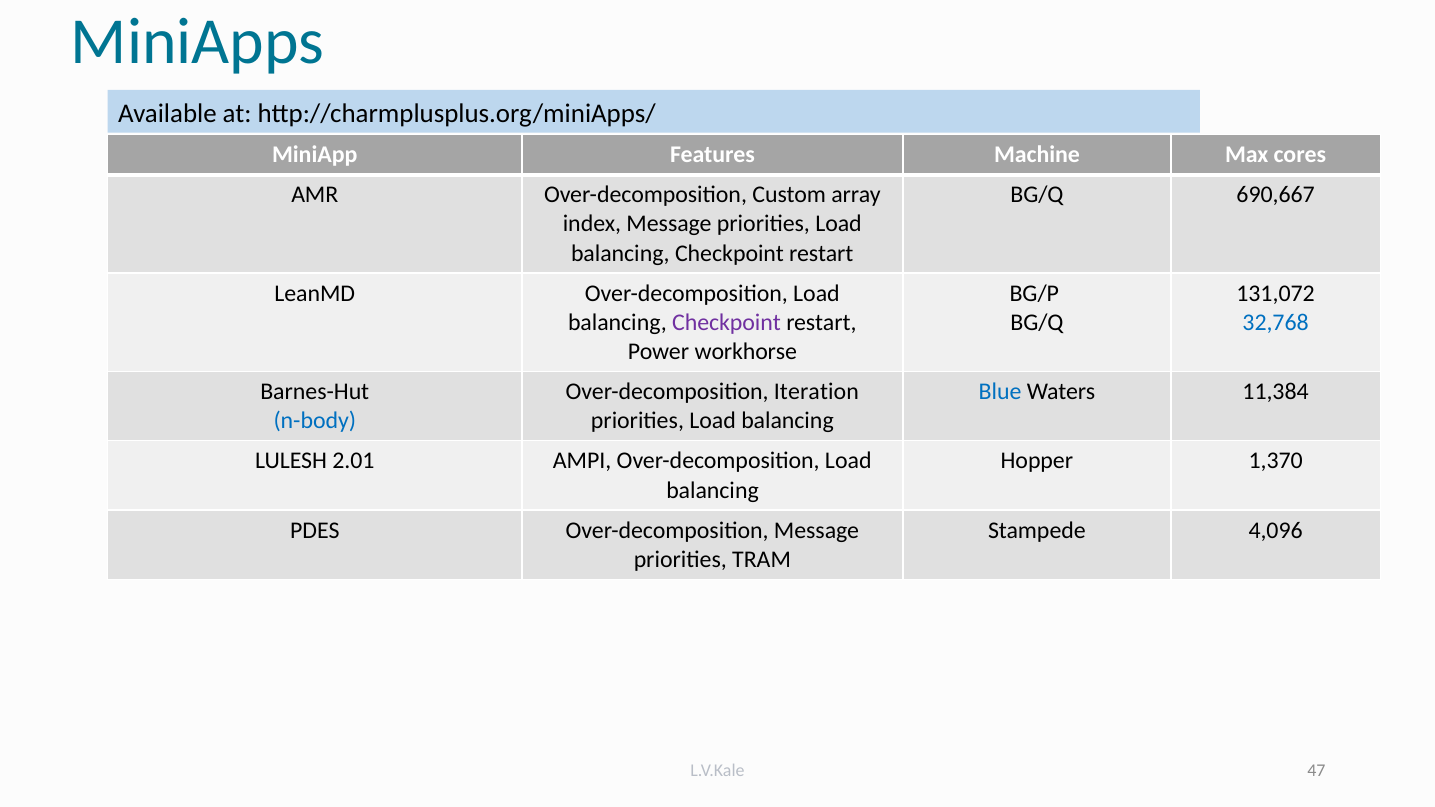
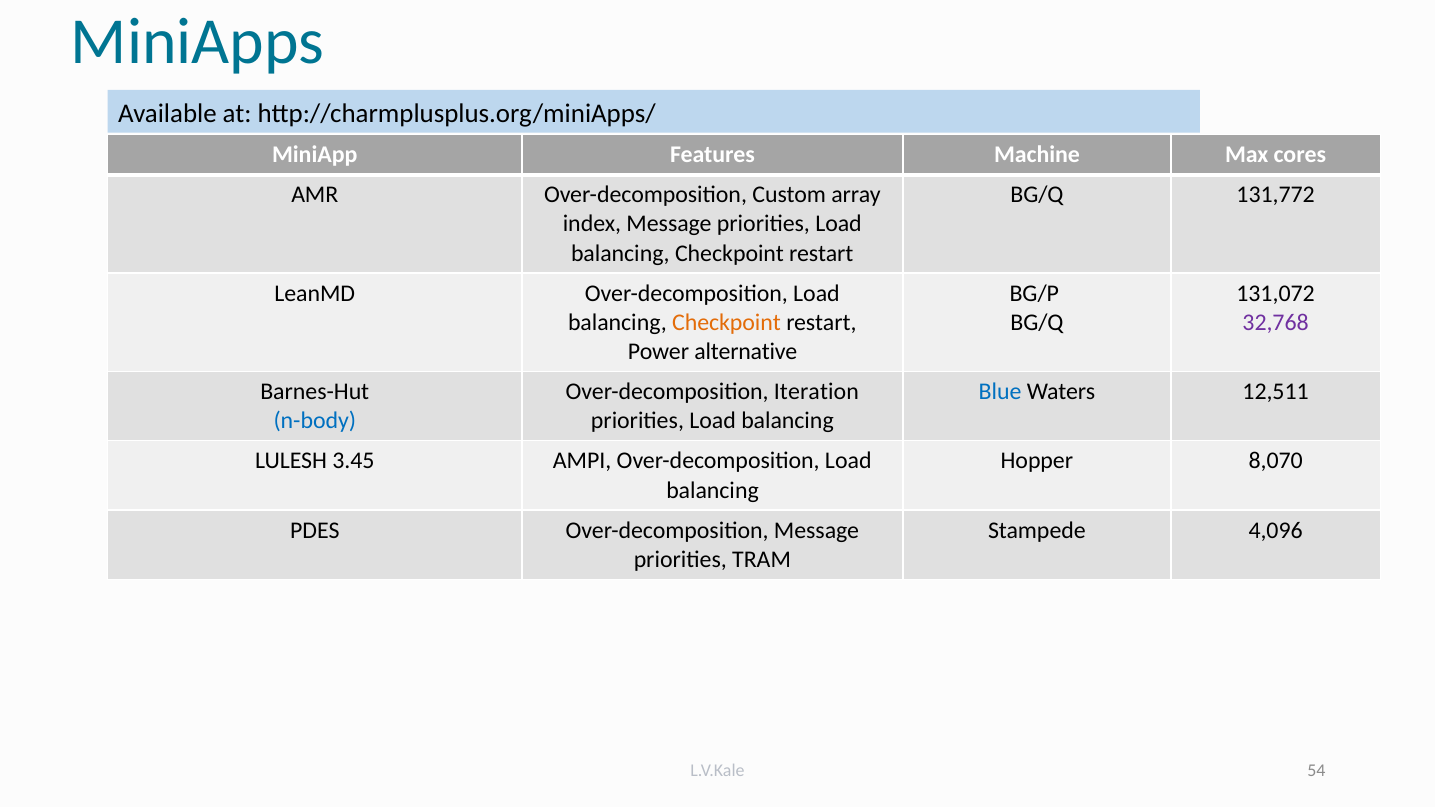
690,667: 690,667 -> 131,772
Checkpoint at (726, 323) colour: purple -> orange
32,768 colour: blue -> purple
workhorse: workhorse -> alternative
11,384: 11,384 -> 12,511
2.01: 2.01 -> 3.45
1,370: 1,370 -> 8,070
47: 47 -> 54
